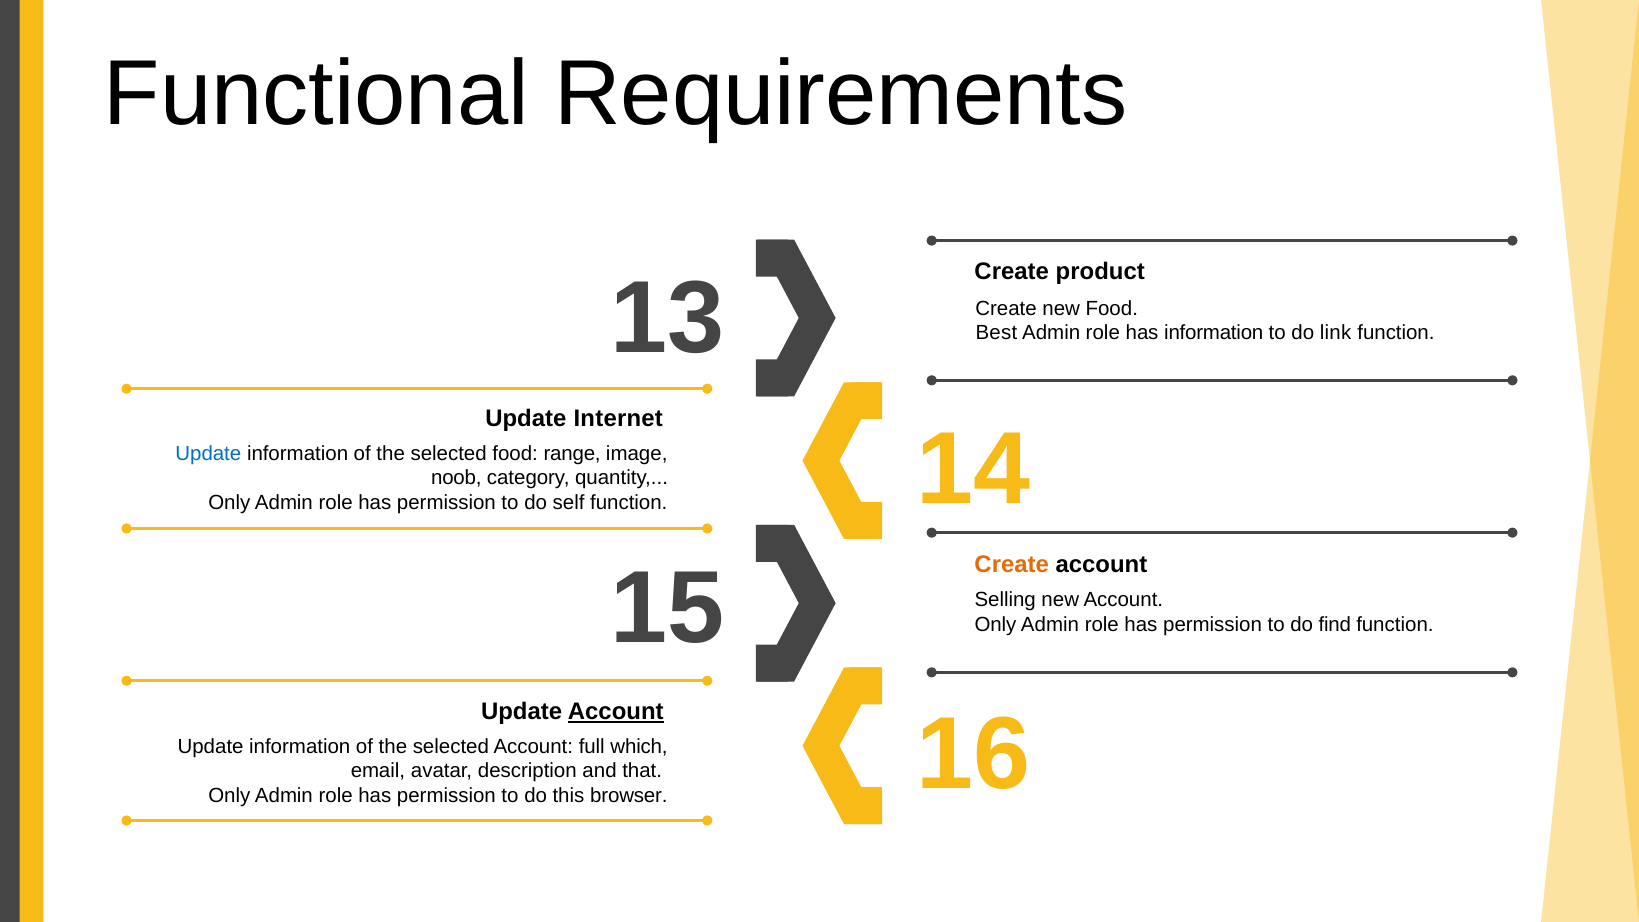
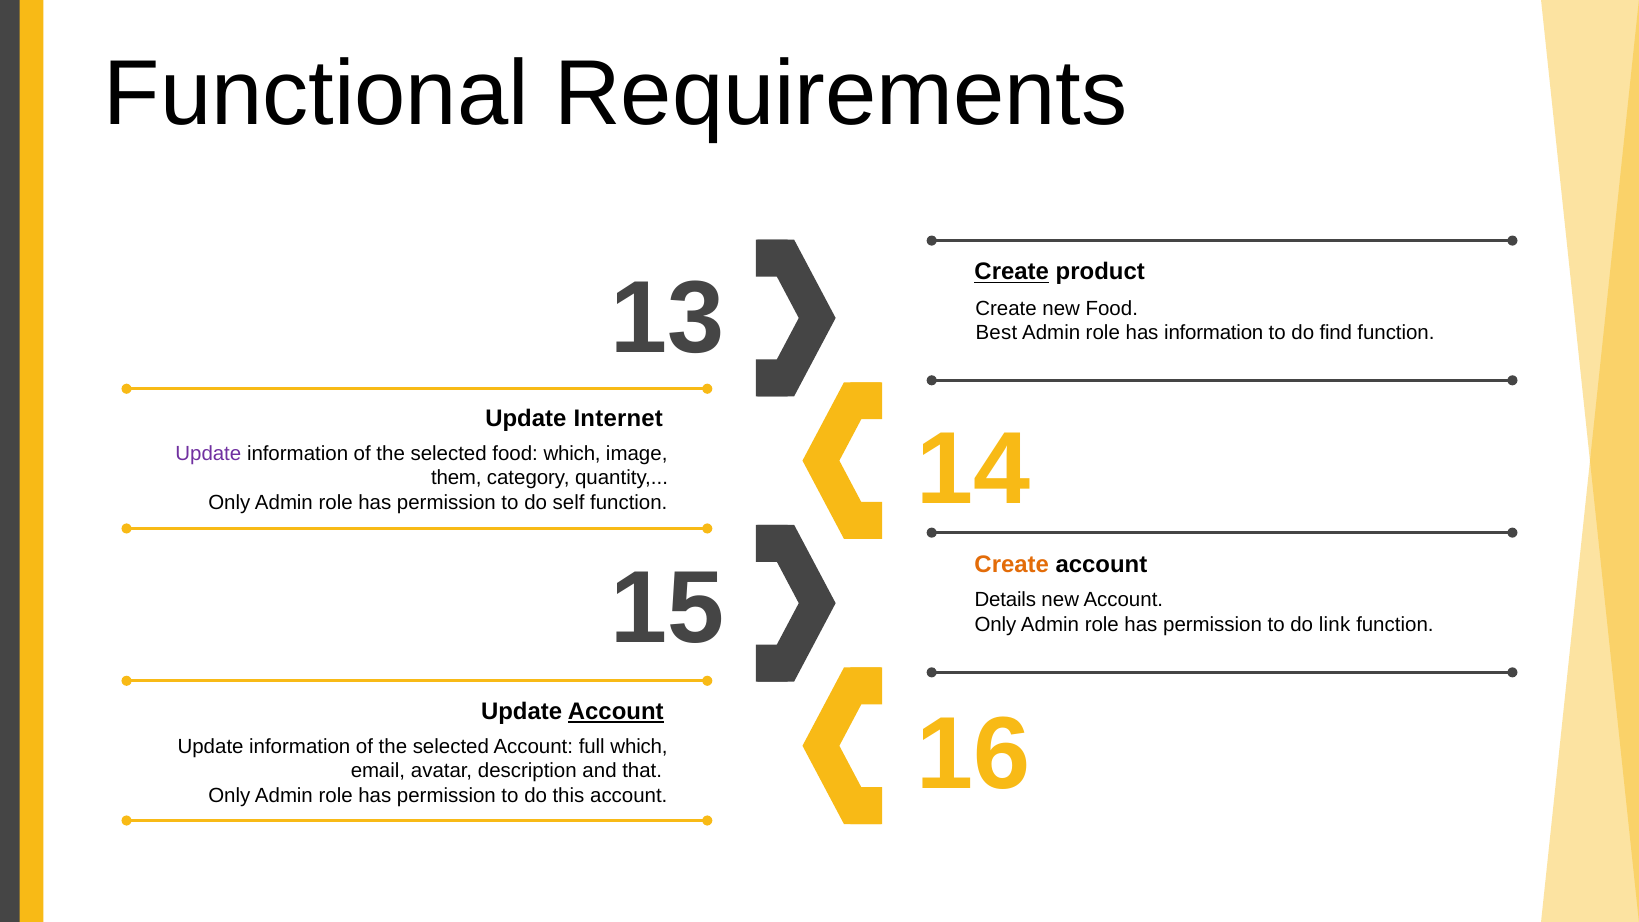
Create at (1012, 272) underline: none -> present
link: link -> find
Update at (208, 453) colour: blue -> purple
food range: range -> which
noob: noob -> them
Selling: Selling -> Details
find: find -> link
this browser: browser -> account
